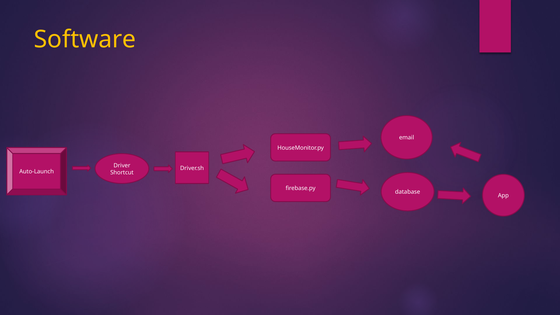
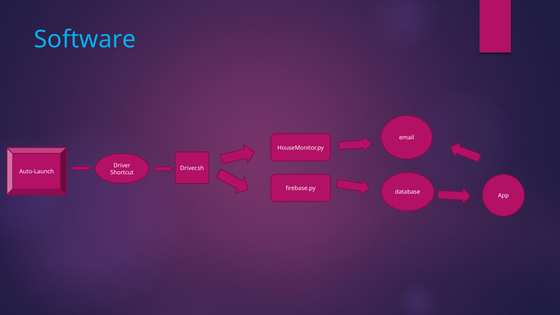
Software colour: yellow -> light blue
